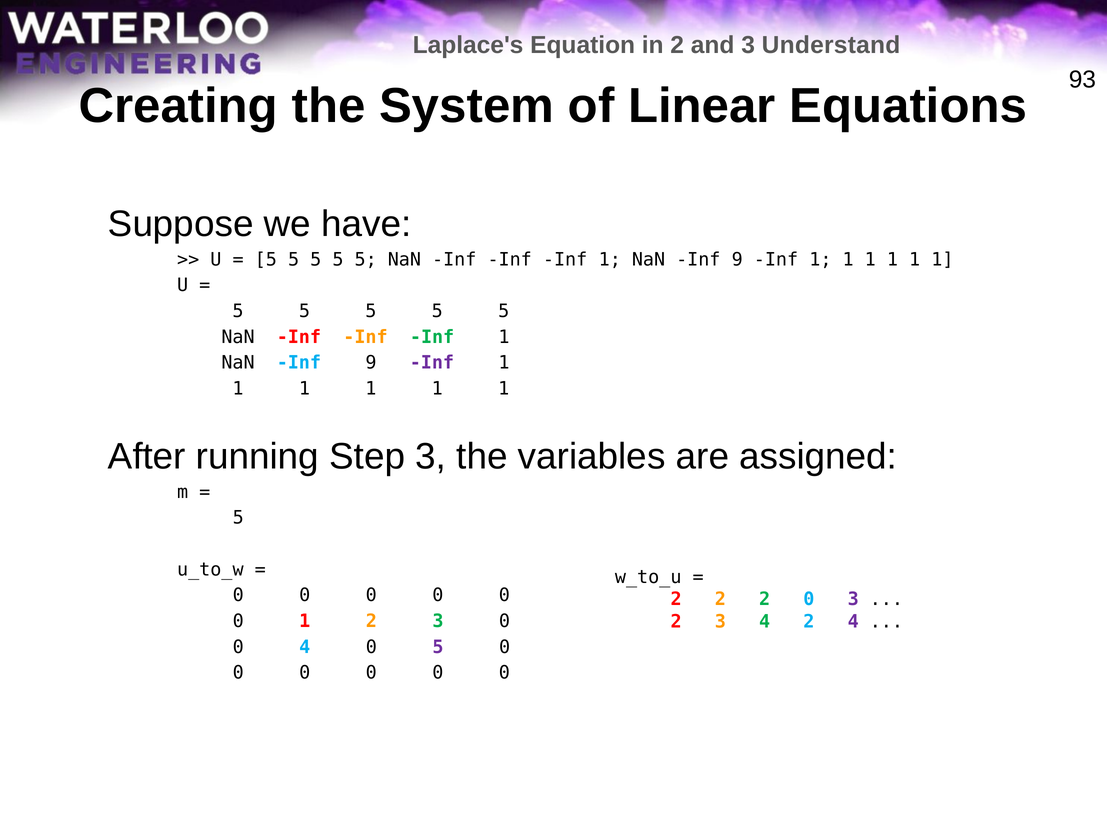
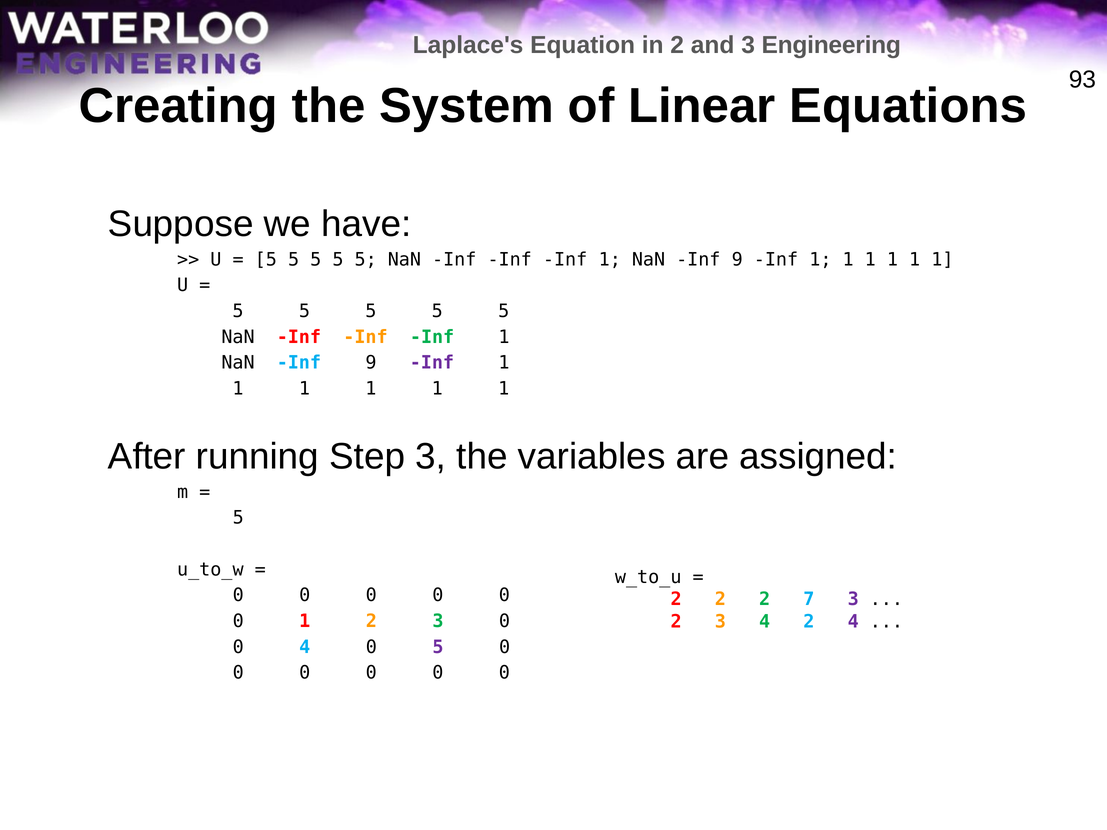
Understand: Understand -> Engineering
2 0: 0 -> 7
